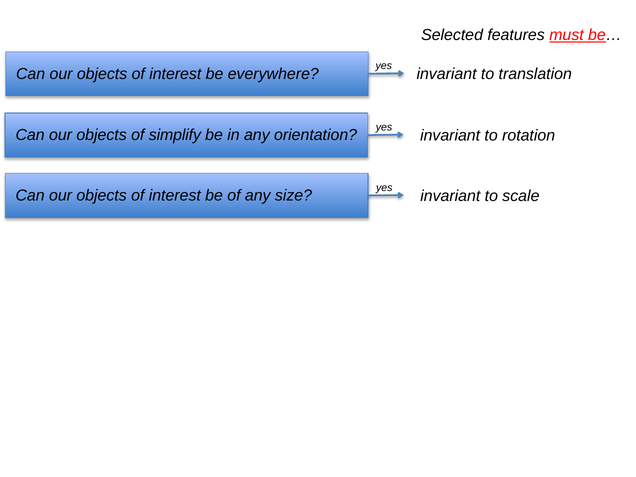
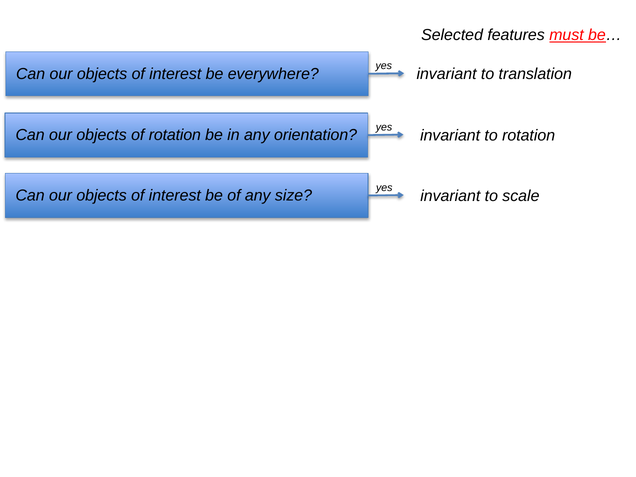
of simplify: simplify -> rotation
